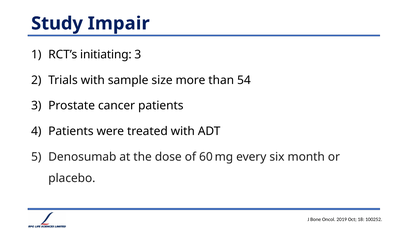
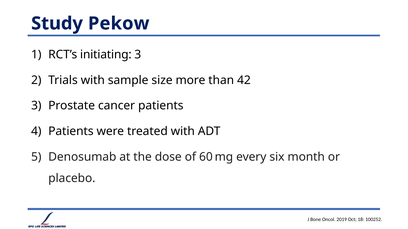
Impair: Impair -> Pekow
54: 54 -> 42
